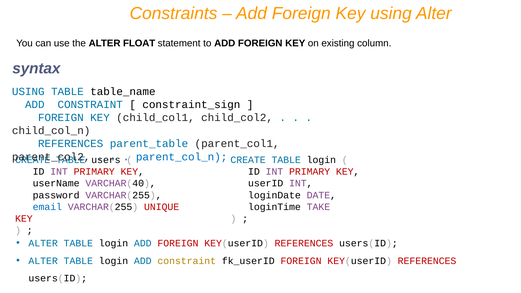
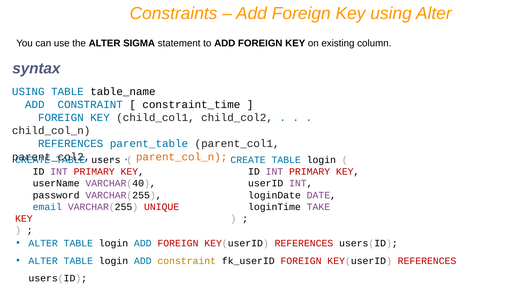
FLOAT: FLOAT -> SIGMA
constraint_sign: constraint_sign -> constraint_time
parent_col_n colour: blue -> orange
